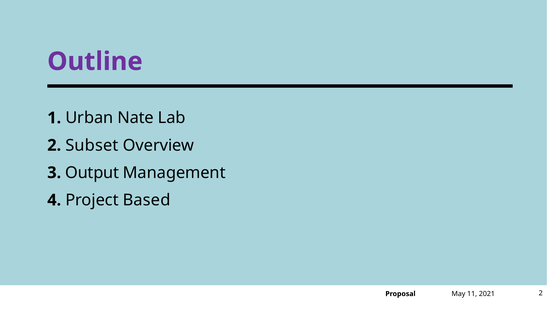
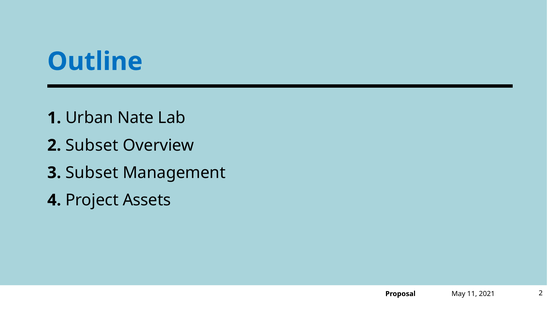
Outline colour: purple -> blue
3 Output: Output -> Subset
Based: Based -> Assets
